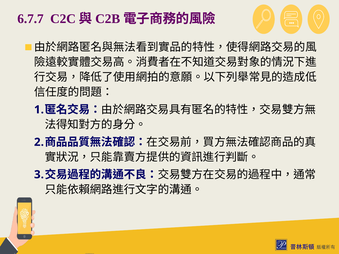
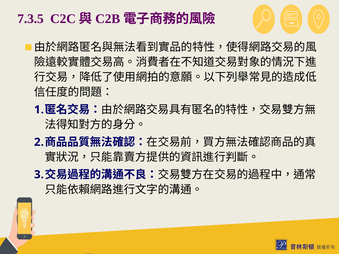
6.7.7: 6.7.7 -> 7.3.5
